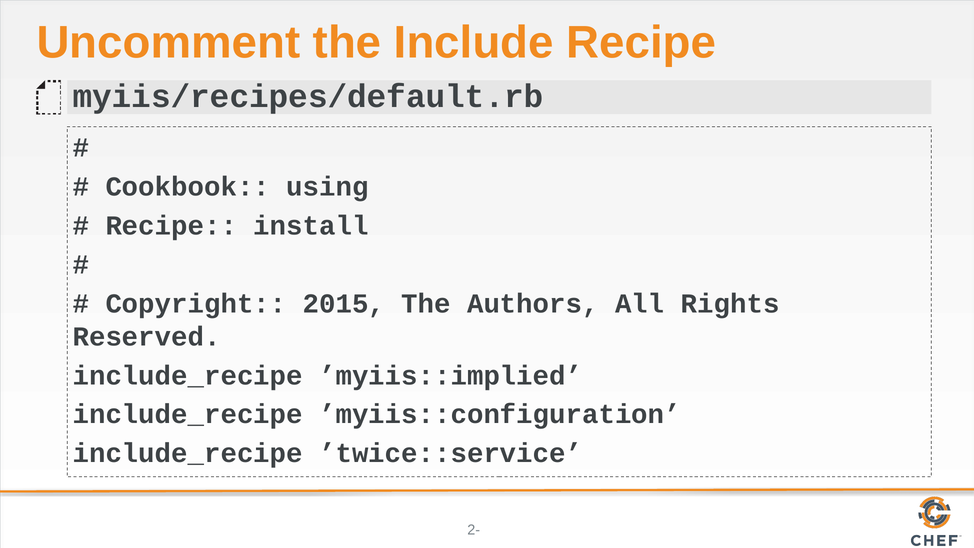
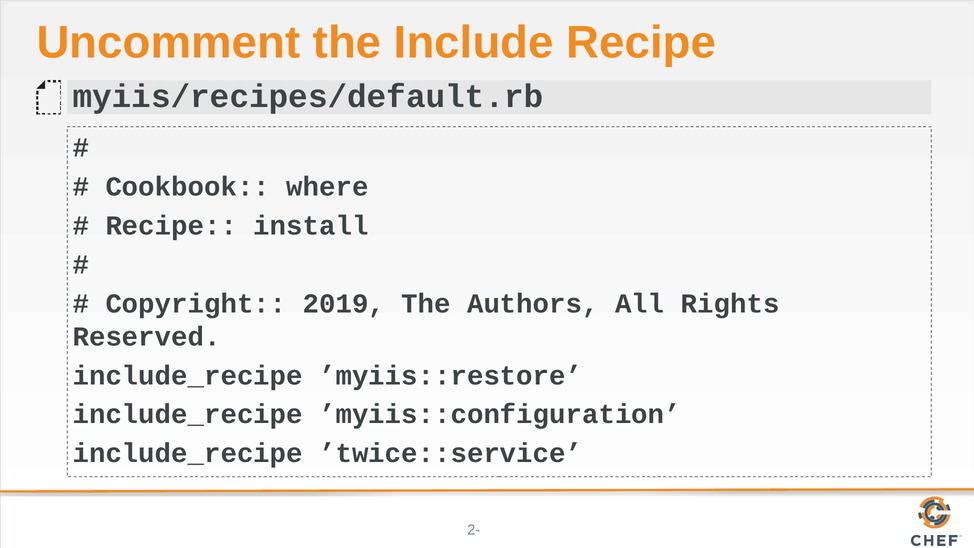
using: using -> where
2015: 2015 -> 2019
’myiis::implied: ’myiis::implied -> ’myiis::restore
